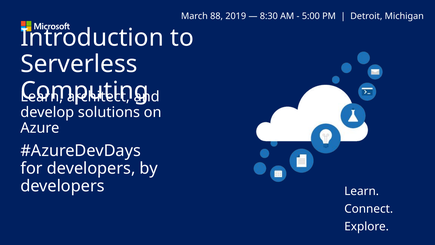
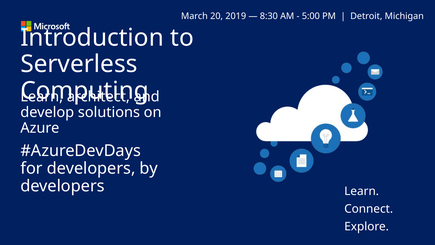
88: 88 -> 20
